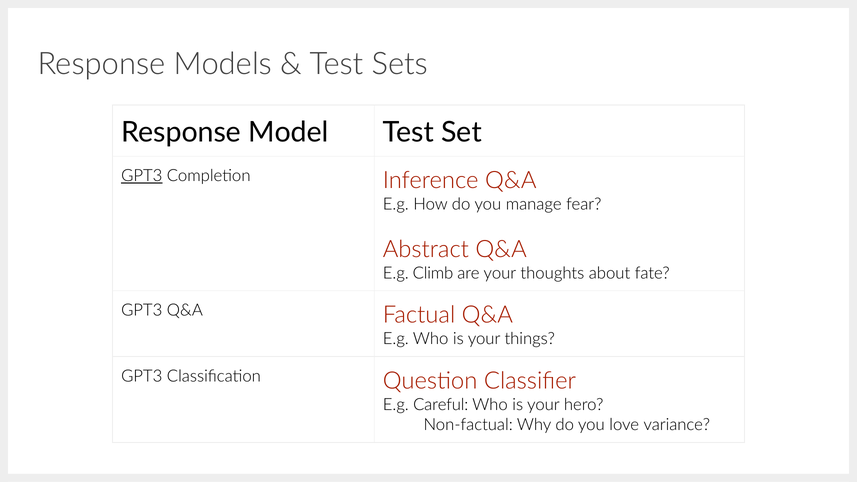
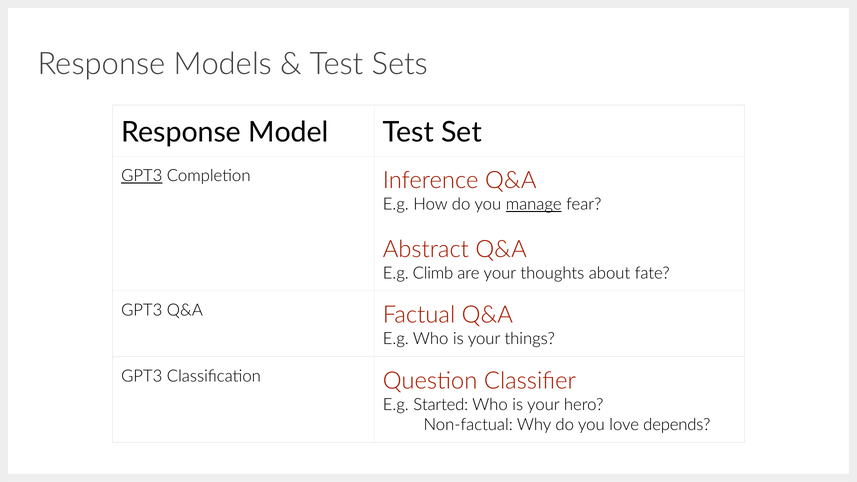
manage underline: none -> present
Careful: Careful -> Started
variance: variance -> depends
